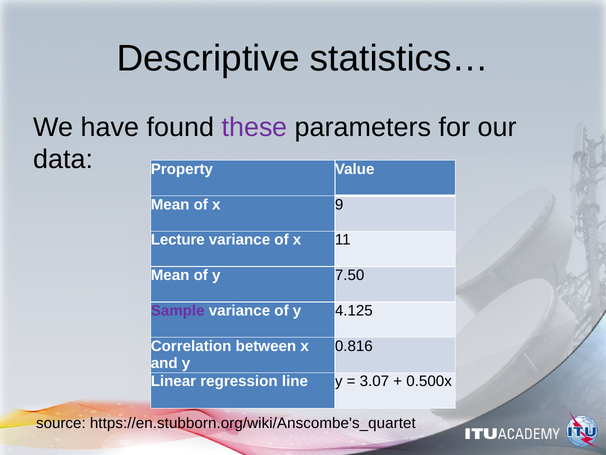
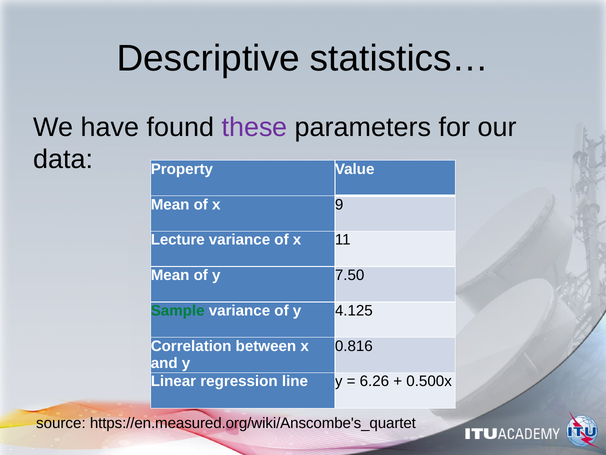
Sample colour: purple -> green
3.07: 3.07 -> 6.26
https://en.stubborn.org/wiki/Anscombe's_quartet: https://en.stubborn.org/wiki/Anscombe's_quartet -> https://en.measured.org/wiki/Anscombe's_quartet
